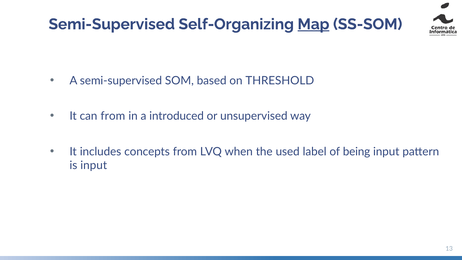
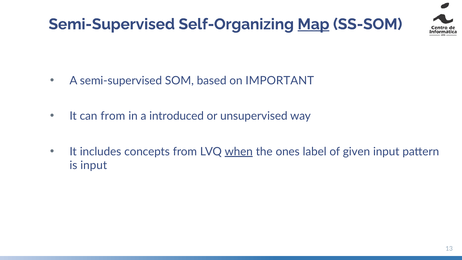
THRESHOLD: THRESHOLD -> IMPORTANT
when underline: none -> present
used: used -> ones
being: being -> given
